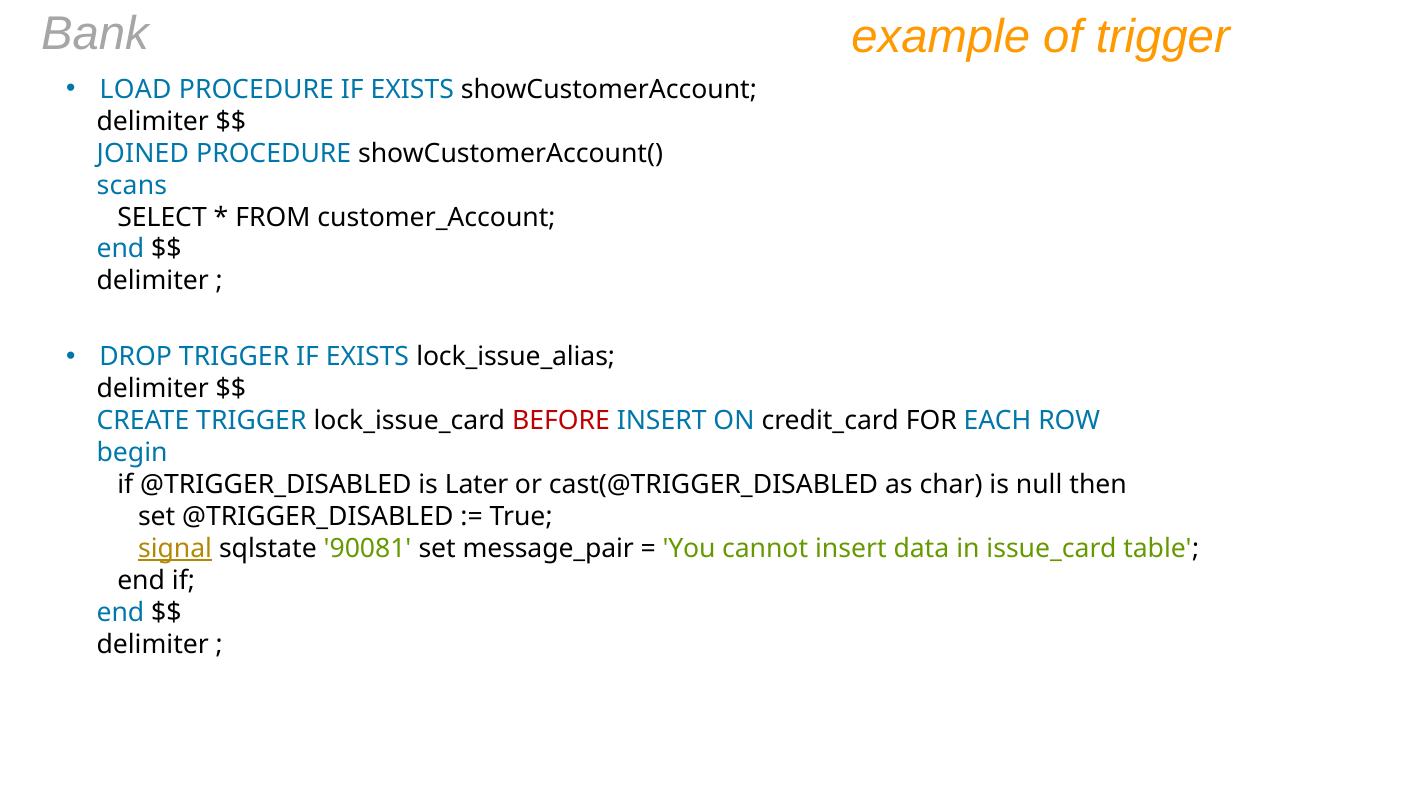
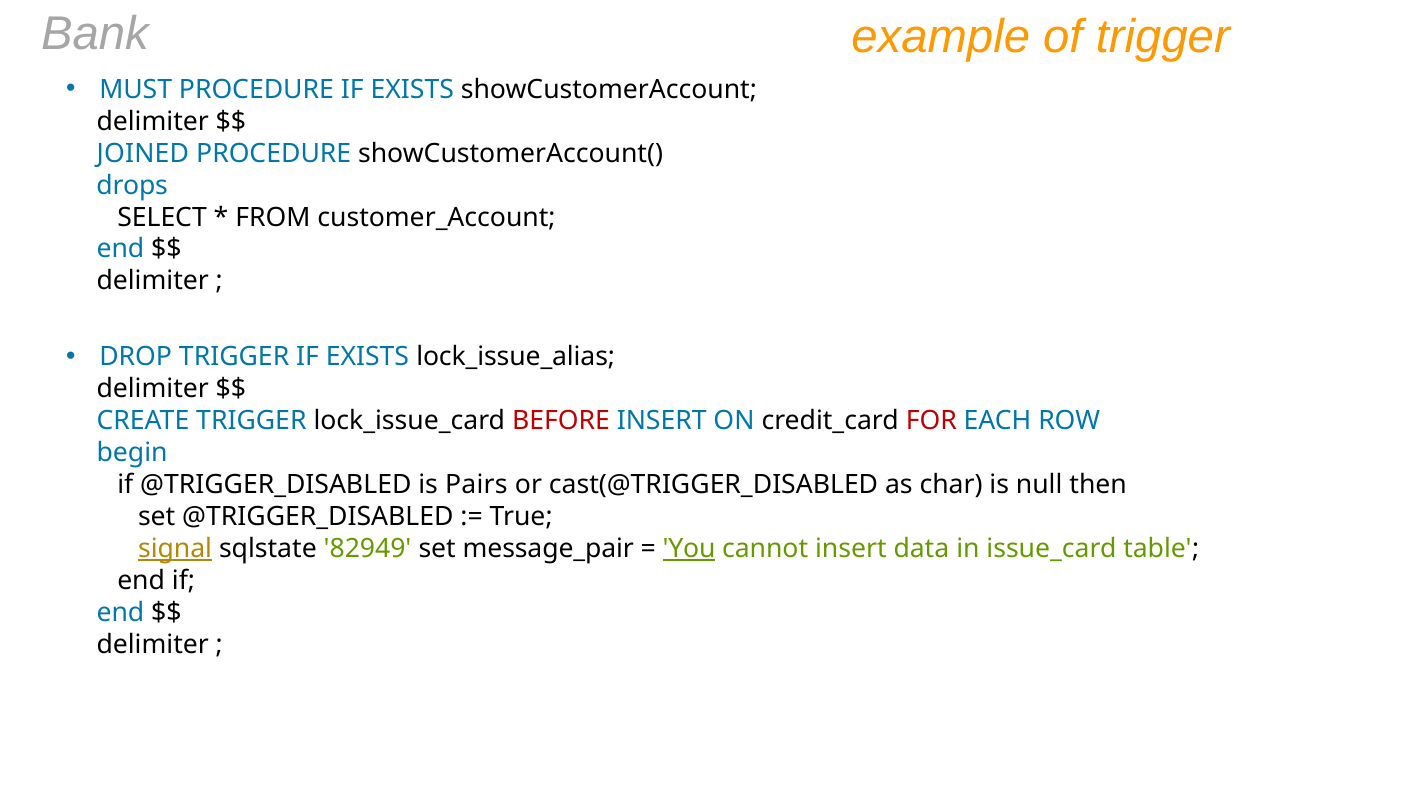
LOAD: LOAD -> MUST
scans: scans -> drops
FOR colour: black -> red
Later: Later -> Pairs
90081: 90081 -> 82949
You underline: none -> present
